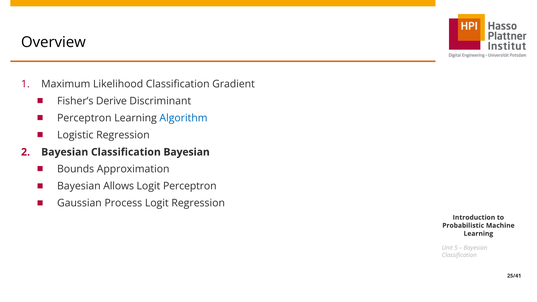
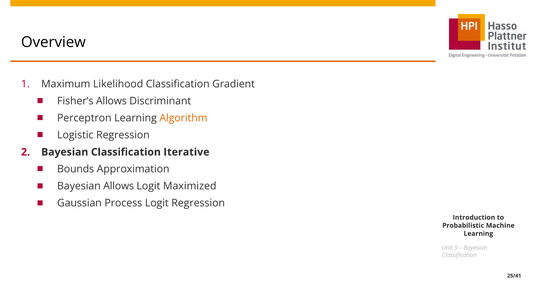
Fisher’s Derive: Derive -> Allows
Algorithm colour: blue -> orange
Classification Bayesian: Bayesian -> Iterative
Logit Perceptron: Perceptron -> Maximized
